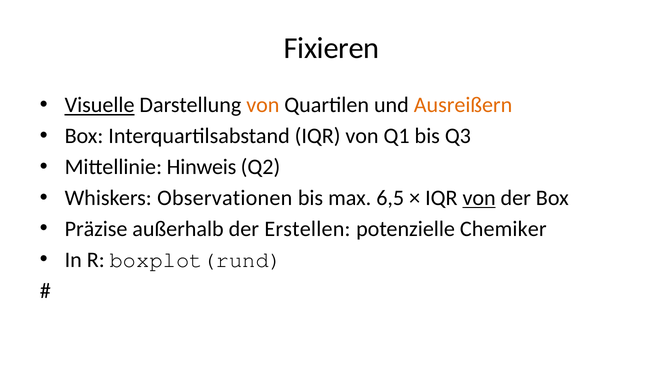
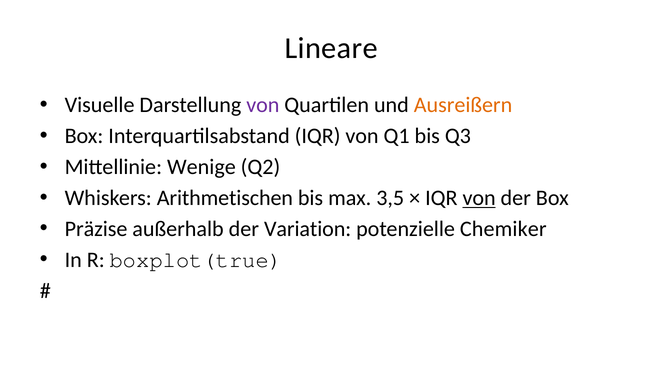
Fixieren: Fixieren -> Lineare
Visuelle underline: present -> none
von at (263, 105) colour: orange -> purple
Hinweis: Hinweis -> Wenige
Observationen: Observationen -> Arithmetischen
6,5: 6,5 -> 3,5
Erstellen: Erstellen -> Variation
boxplot(rund: boxplot(rund -> boxplot(true
